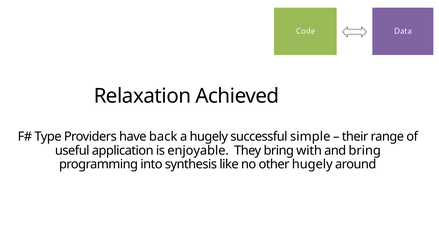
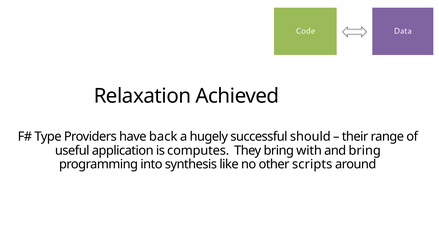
simple: simple -> should
enjoyable: enjoyable -> computes
other hugely: hugely -> scripts
